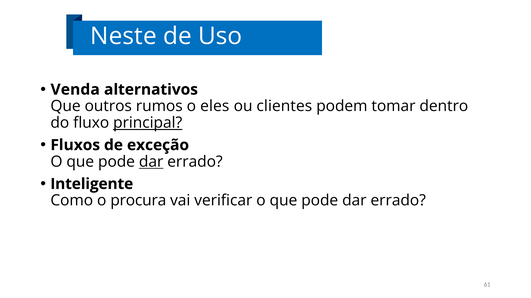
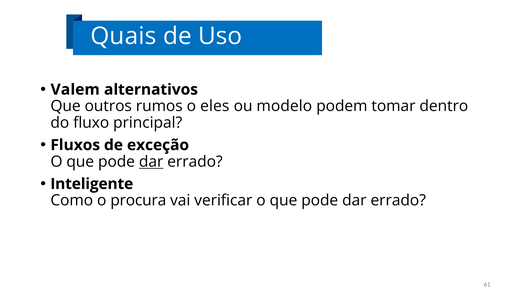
Neste: Neste -> Quais
Venda: Venda -> Valem
clientes: clientes -> modelo
principal underline: present -> none
